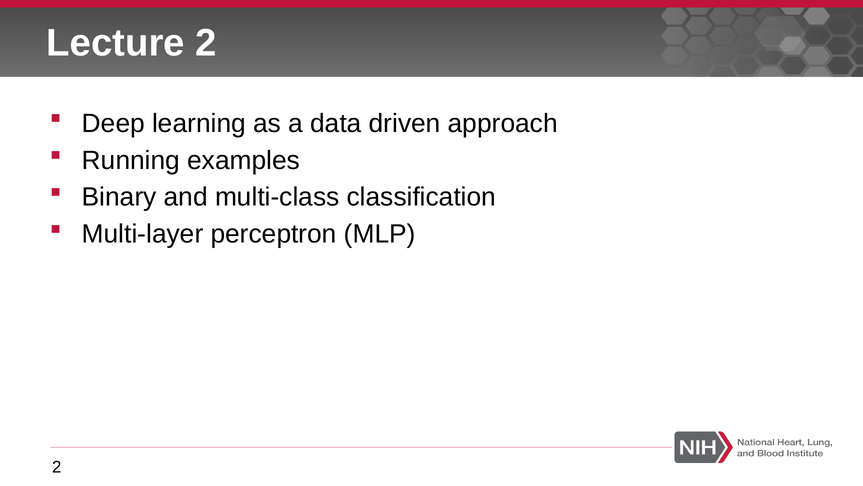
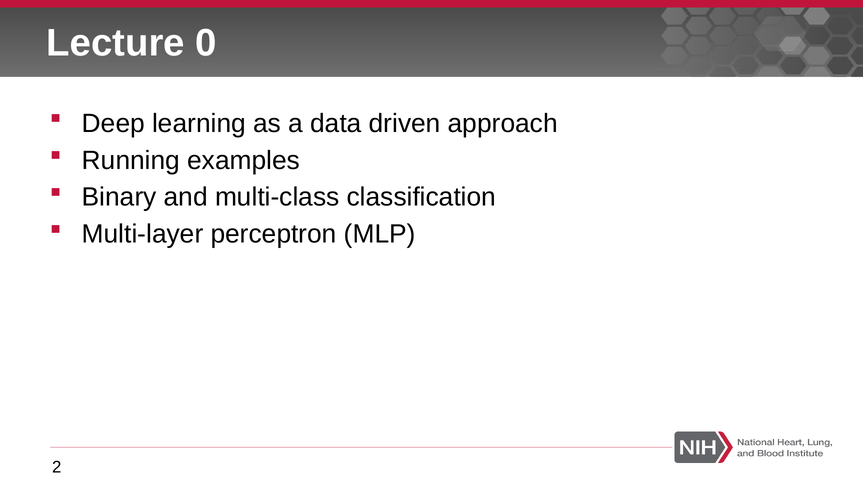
Lecture 2: 2 -> 0
